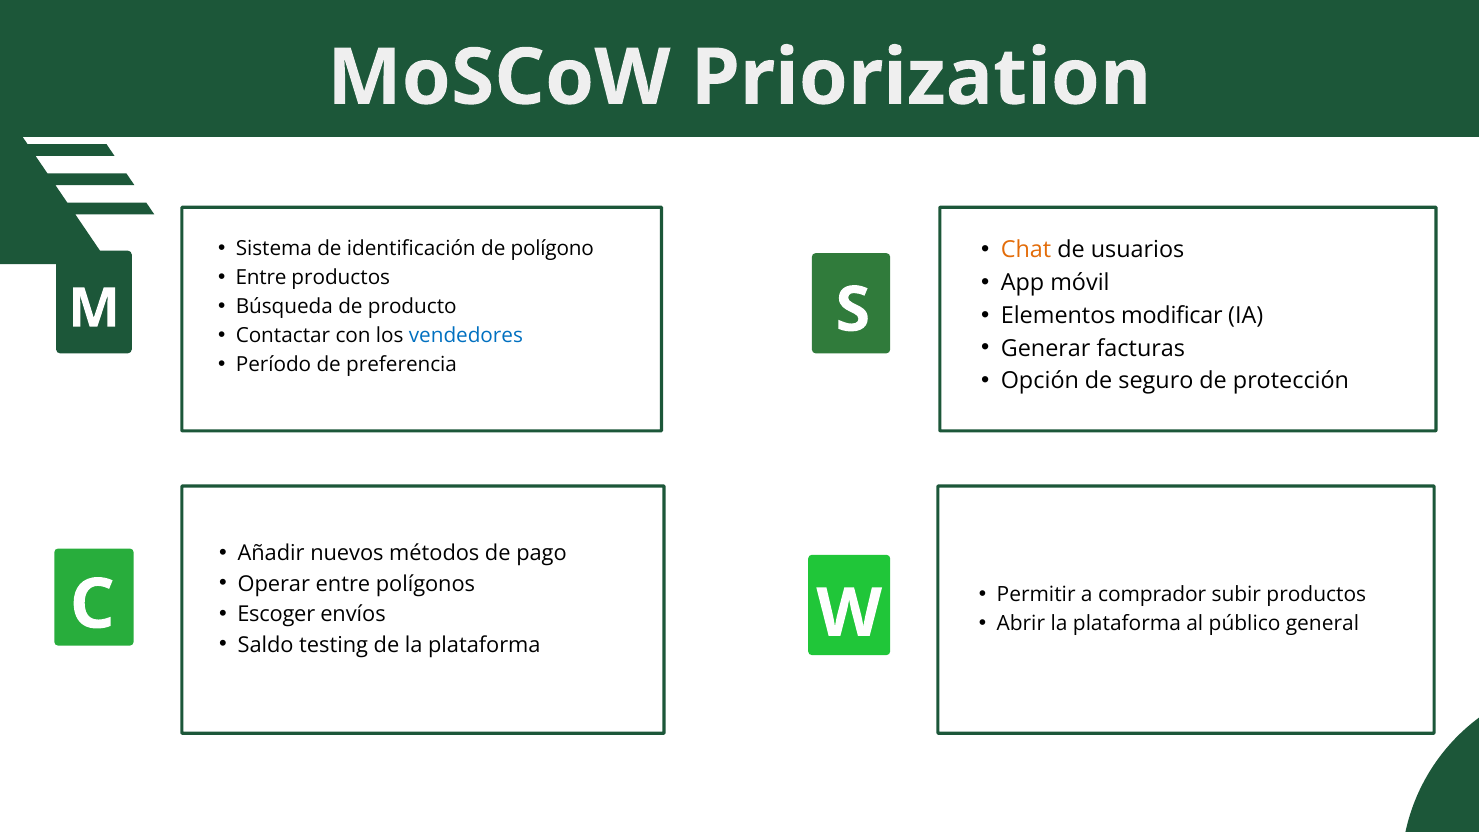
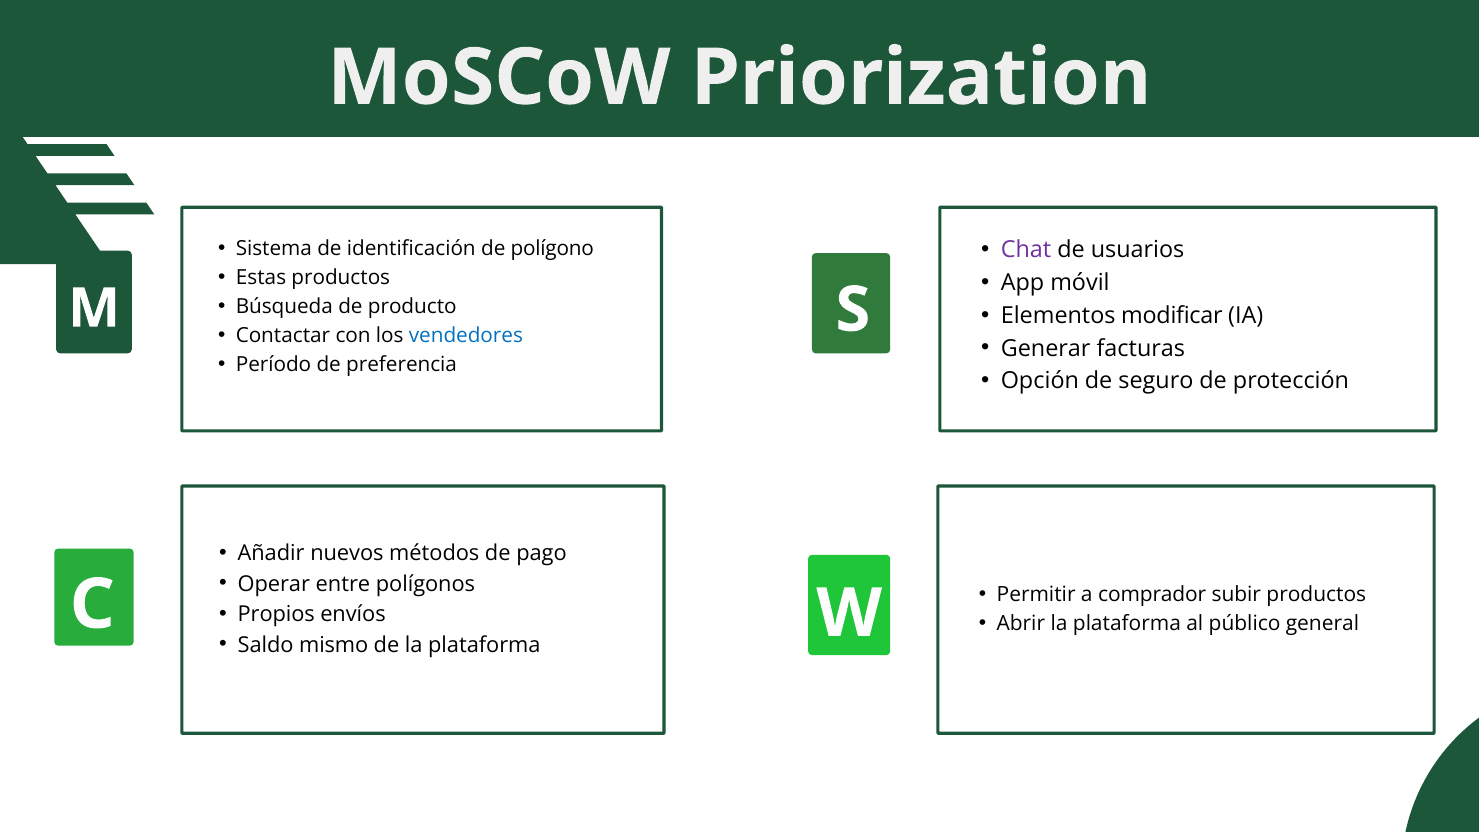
Chat colour: orange -> purple
Entre at (261, 278): Entre -> Estas
Escoger: Escoger -> Propios
testing: testing -> mismo
